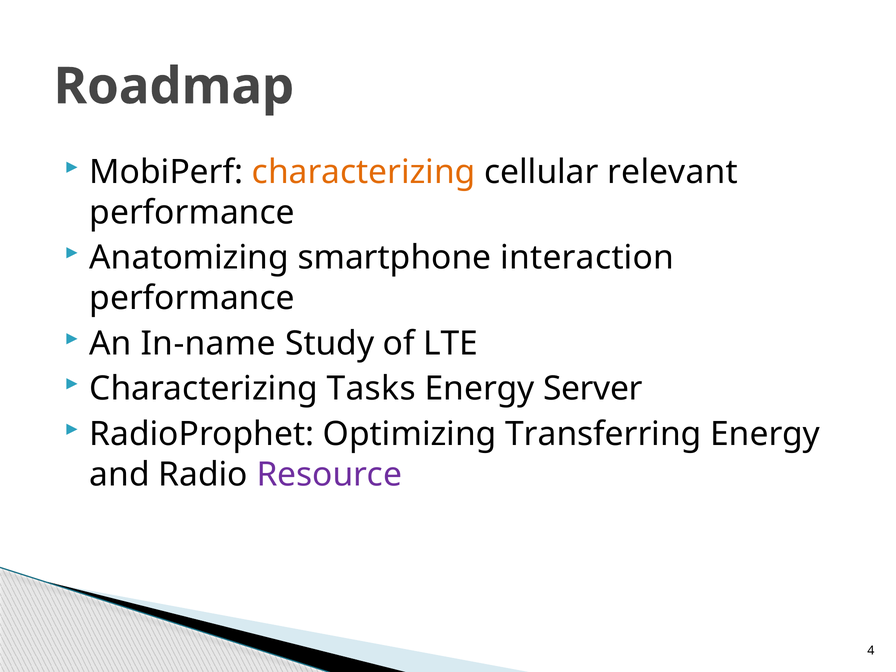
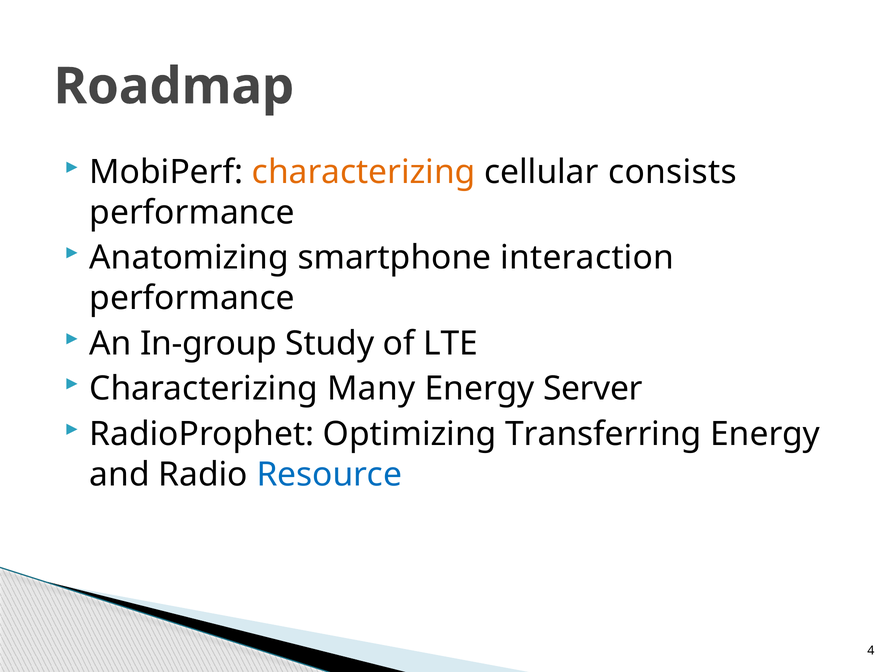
relevant: relevant -> consists
In-name: In-name -> In-group
Tasks: Tasks -> Many
Resource colour: purple -> blue
